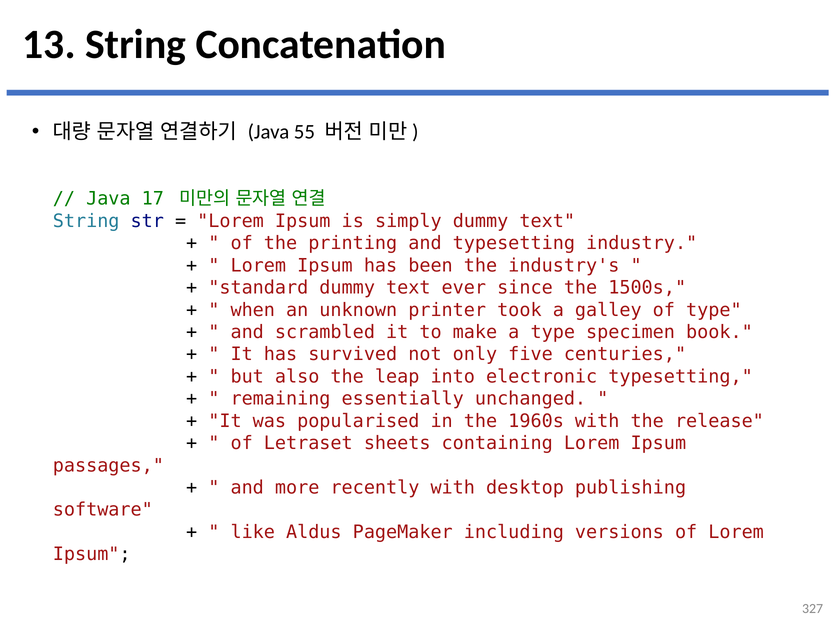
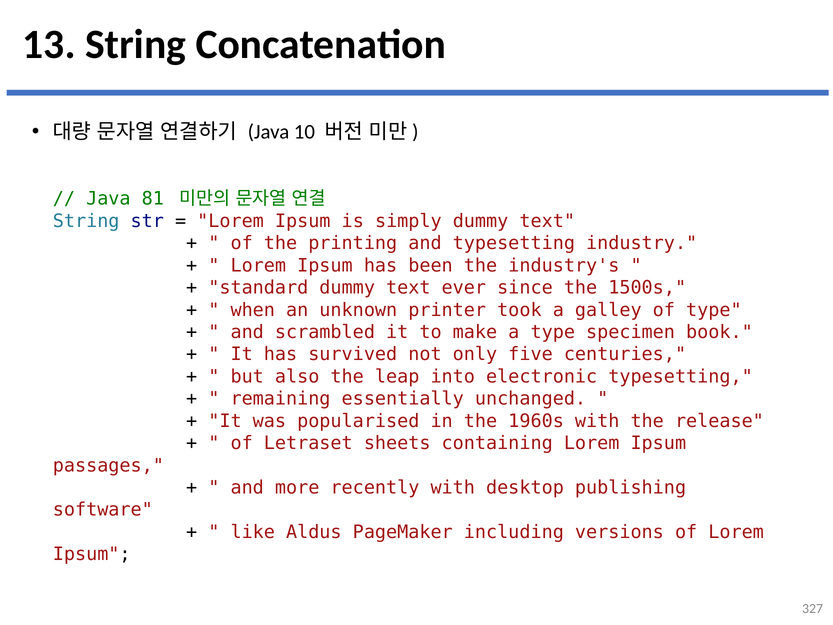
55: 55 -> 10
17: 17 -> 81
